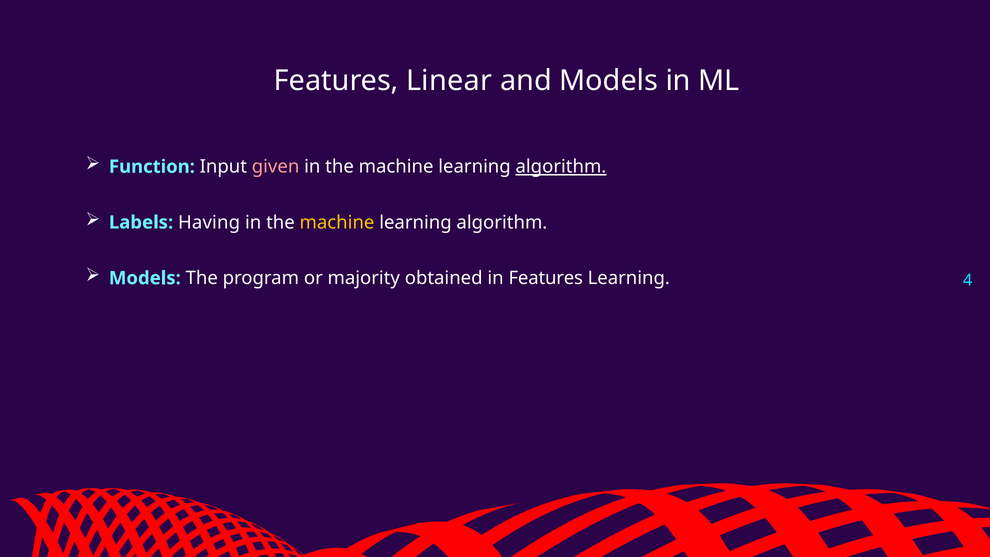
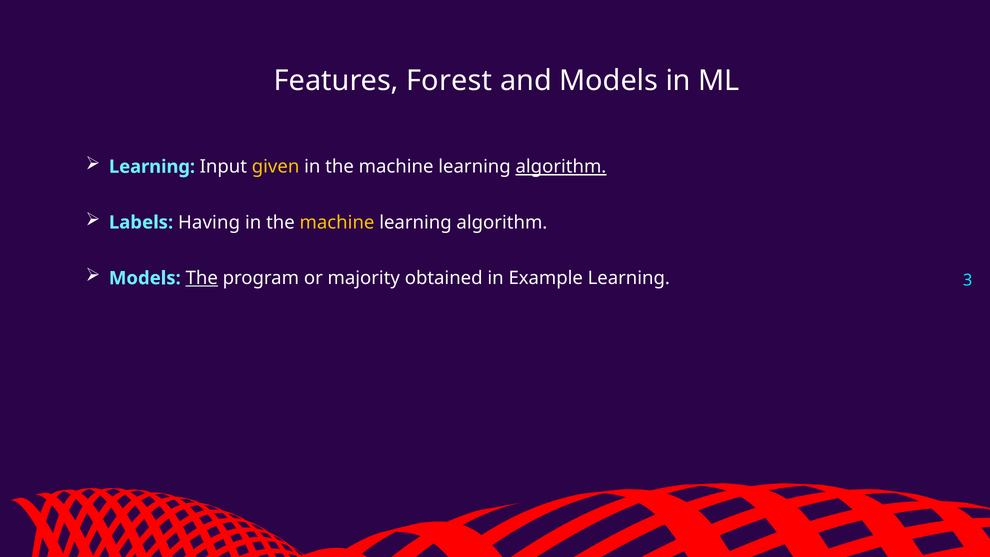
Linear: Linear -> Forest
Function at (152, 167): Function -> Learning
given colour: pink -> yellow
The at (202, 278) underline: none -> present
in Features: Features -> Example
4: 4 -> 3
